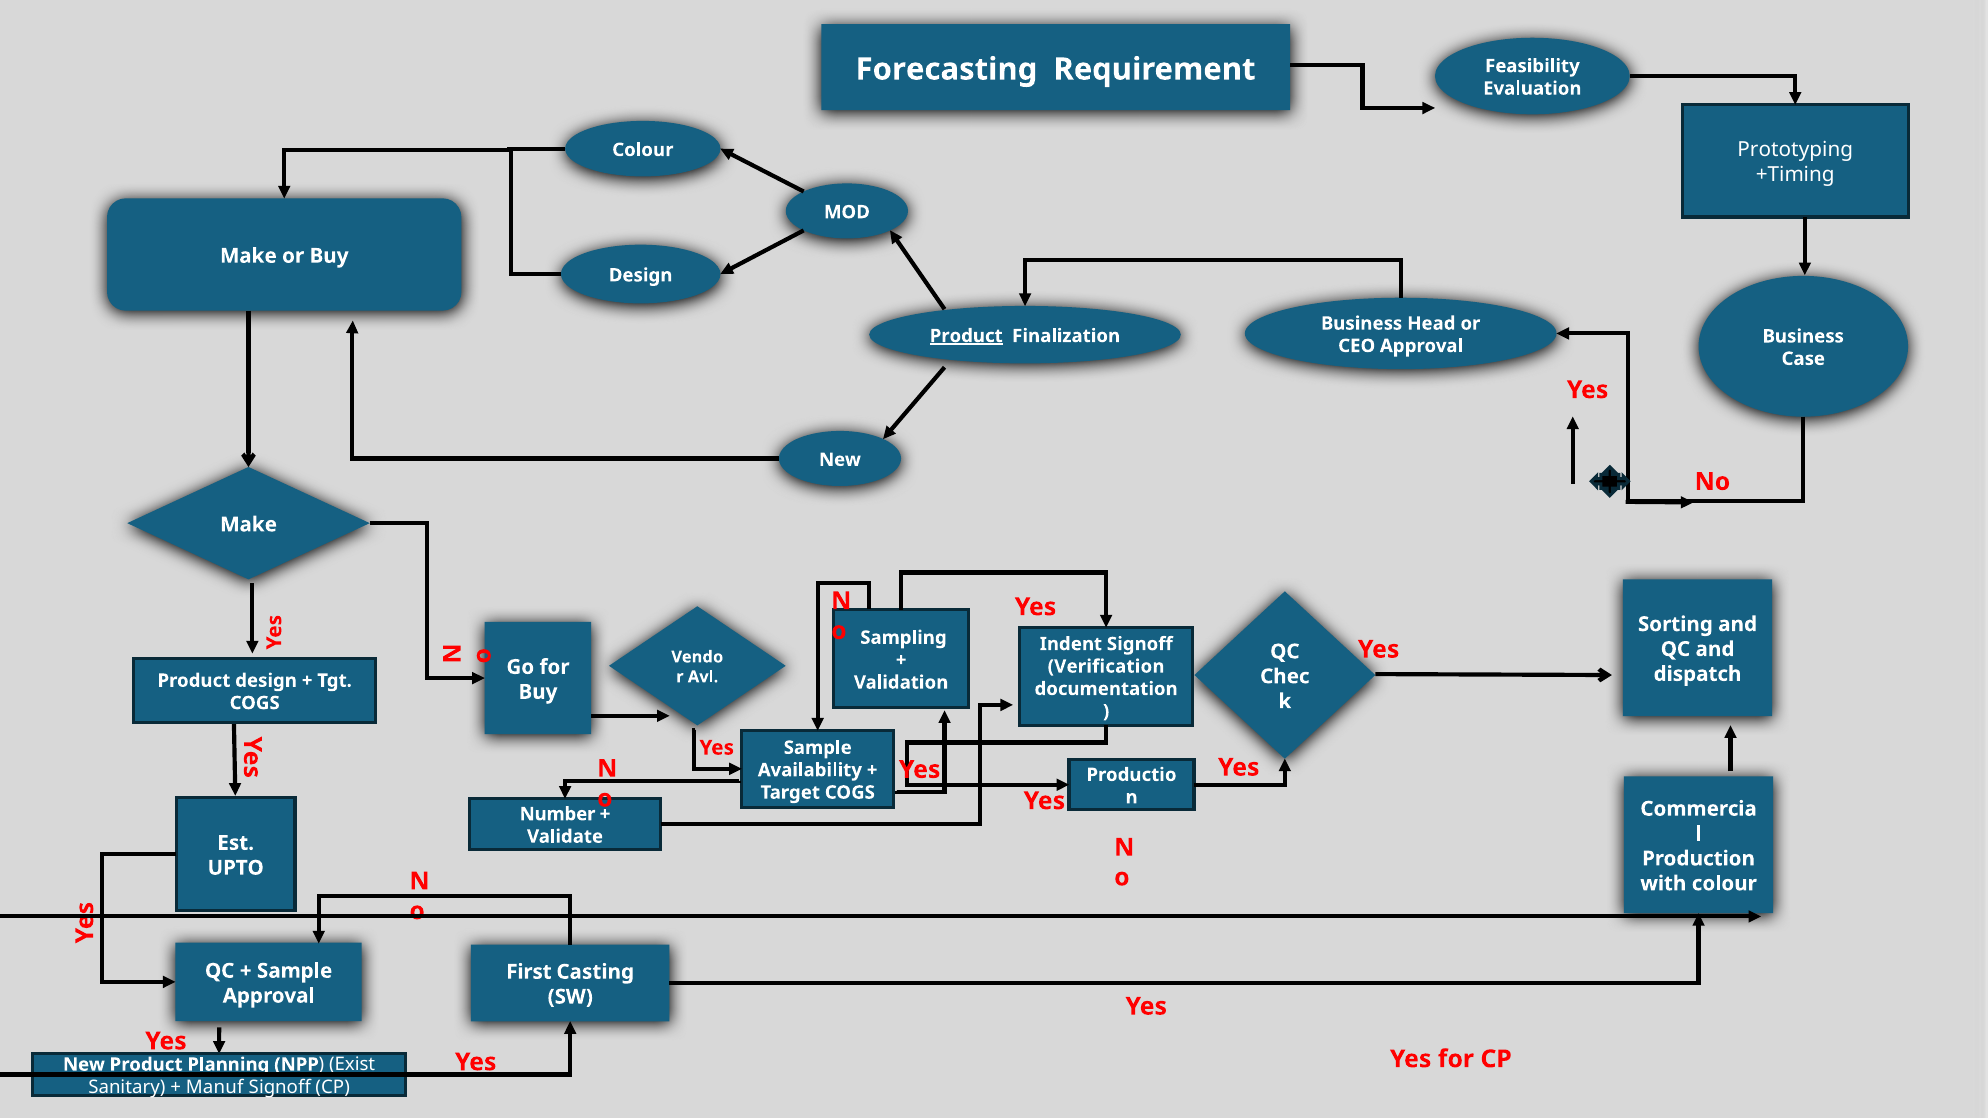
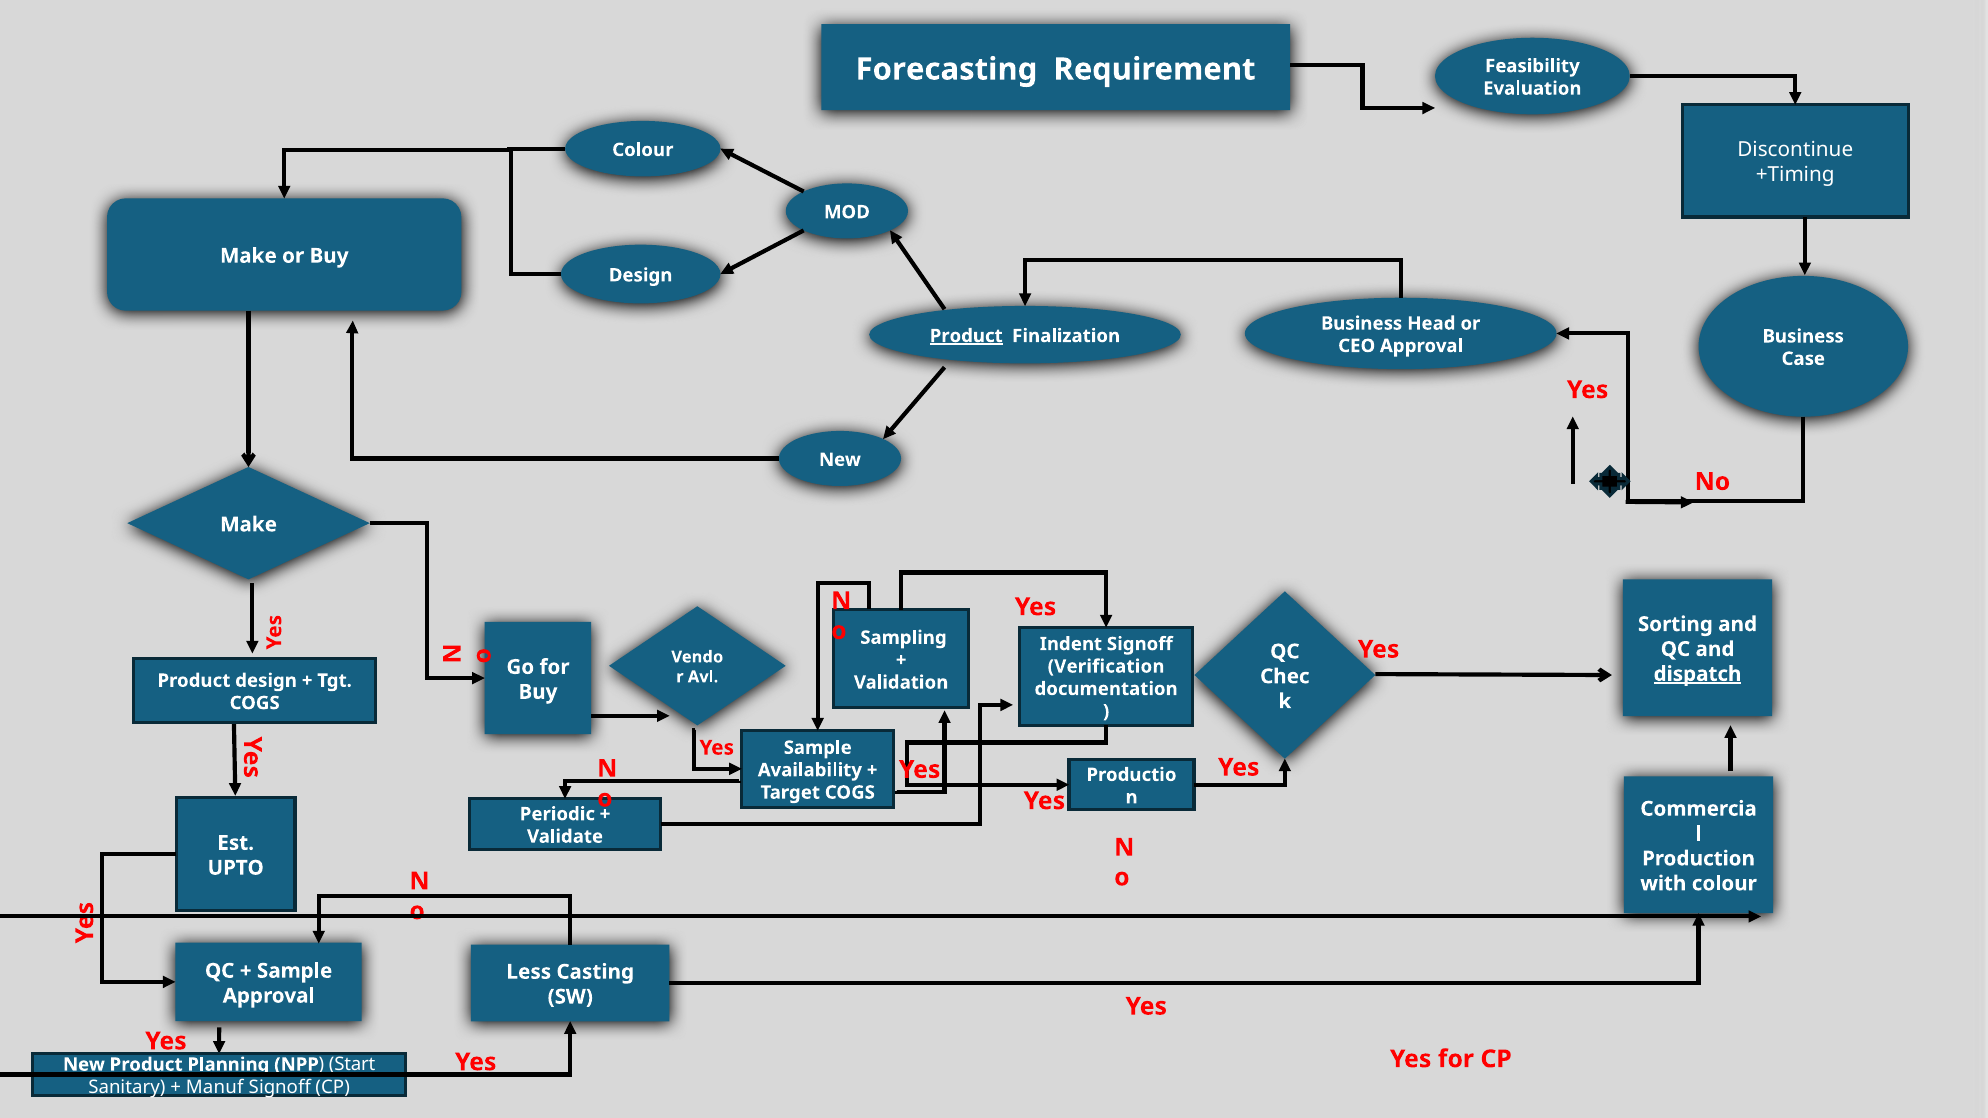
Prototyping: Prototyping -> Discontinue
dispatch underline: none -> present
Number: Number -> Periodic
First: First -> Less
Exist: Exist -> Start
